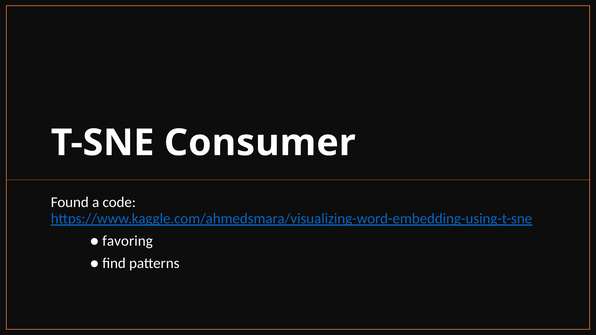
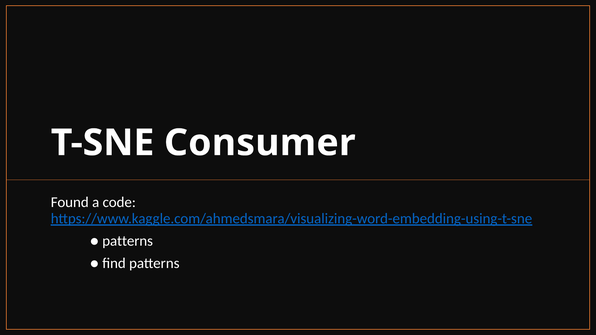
favoring at (128, 241): favoring -> patterns
